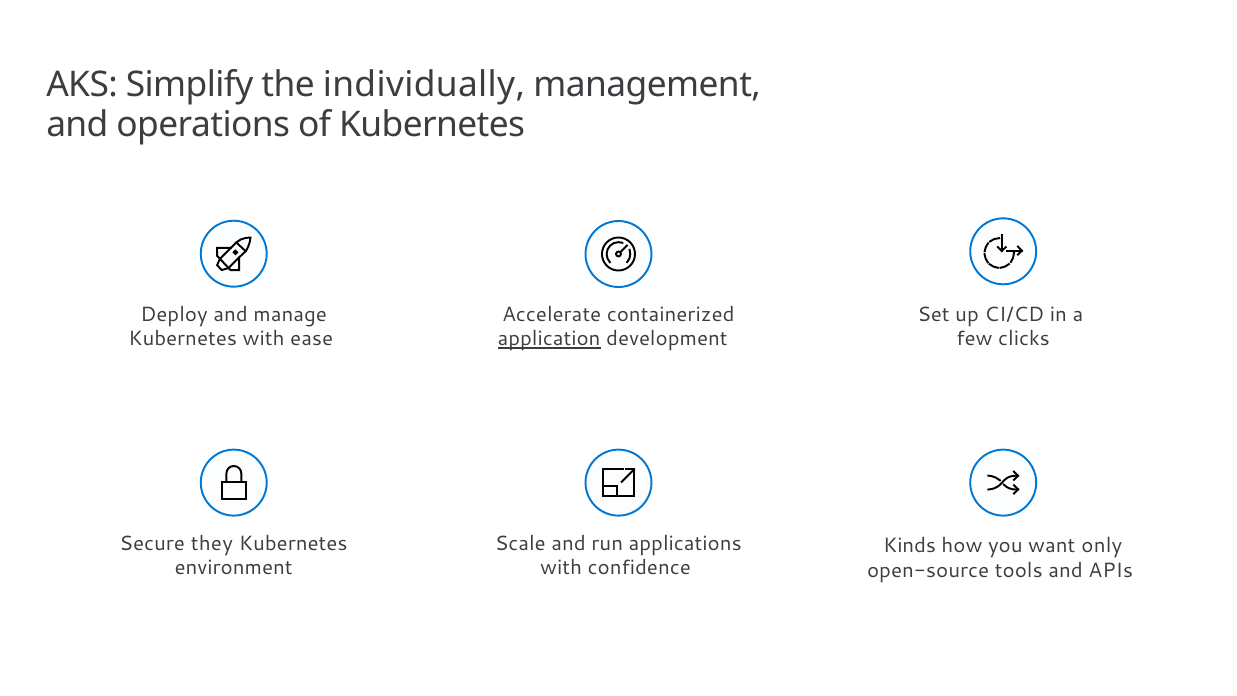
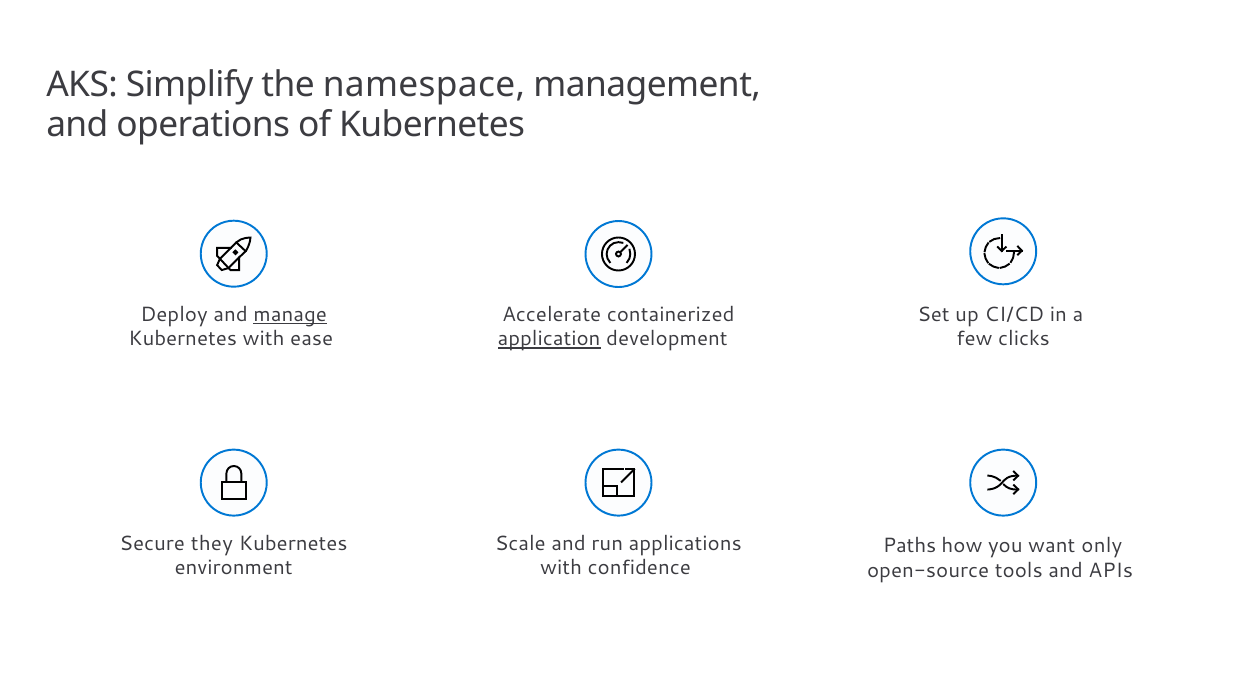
individually: individually -> namespace
manage underline: none -> present
Kinds: Kinds -> Paths
